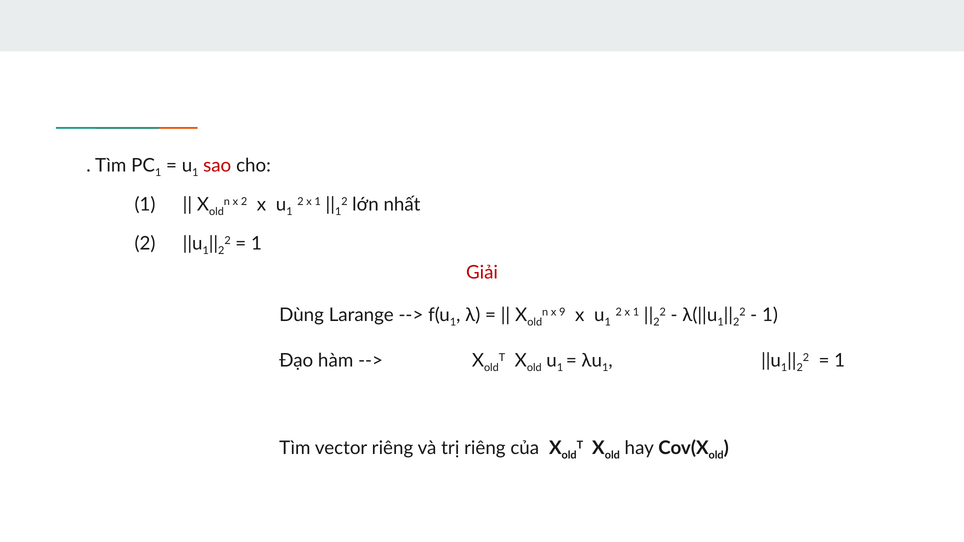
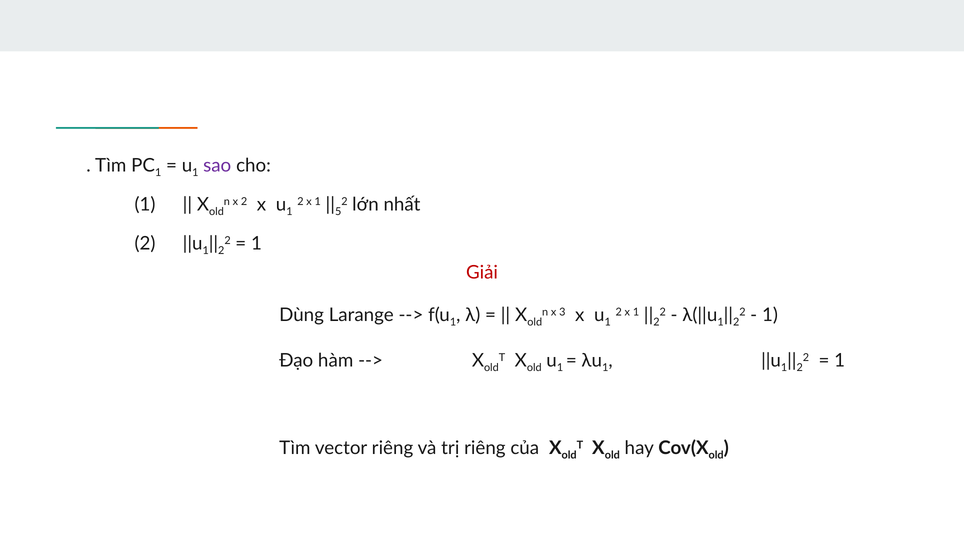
sao colour: red -> purple
1 at (338, 212): 1 -> 5
9: 9 -> 3
